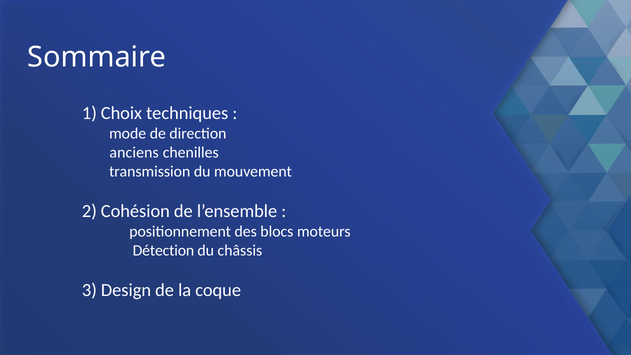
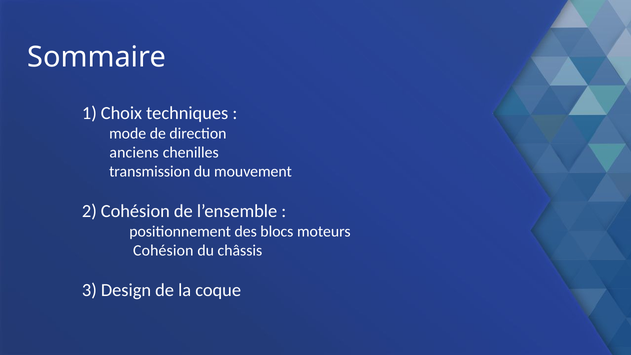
Détection at (163, 250): Détection -> Cohésion
